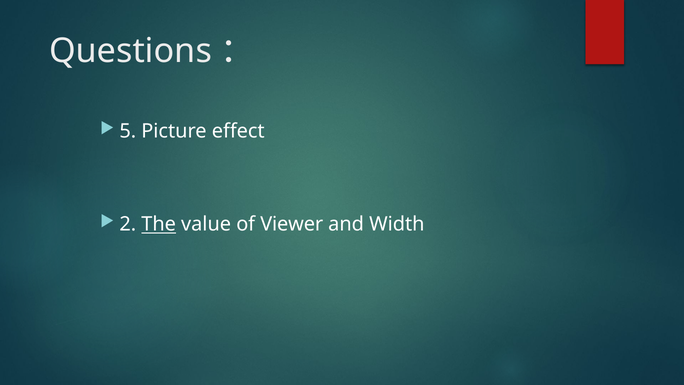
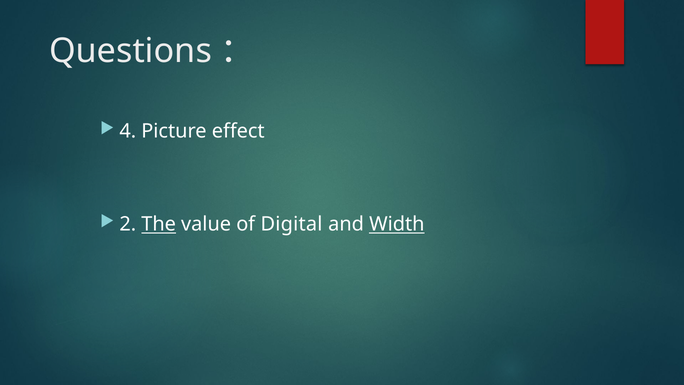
5: 5 -> 4
Viewer: Viewer -> Digital
Width underline: none -> present
